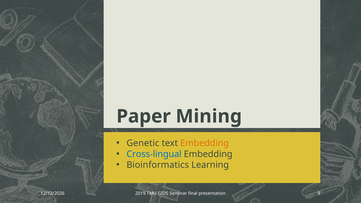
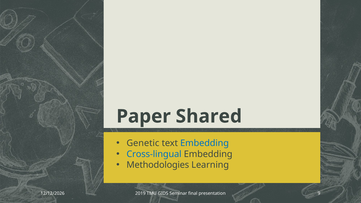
Mining: Mining -> Shared
Embedding at (205, 143) colour: orange -> blue
Bioinformatics: Bioinformatics -> Methodologies
